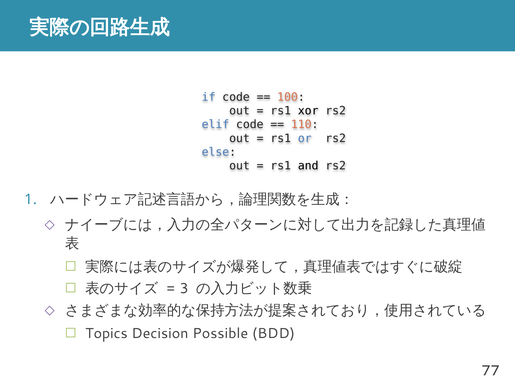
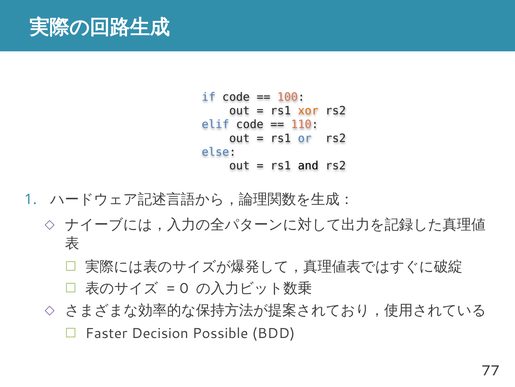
xor colour: black -> orange
3: 3 -> 0
Topics: Topics -> Faster
